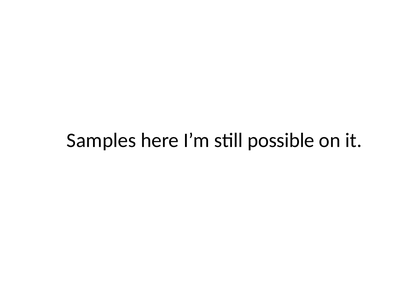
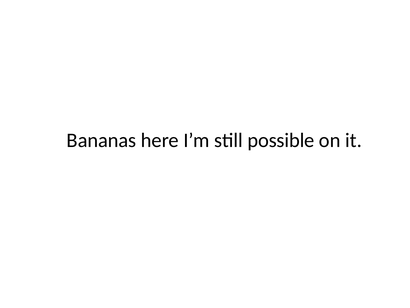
Samples: Samples -> Bananas
